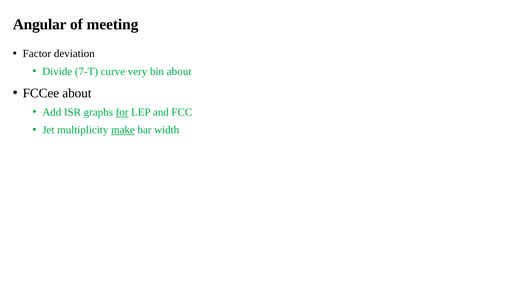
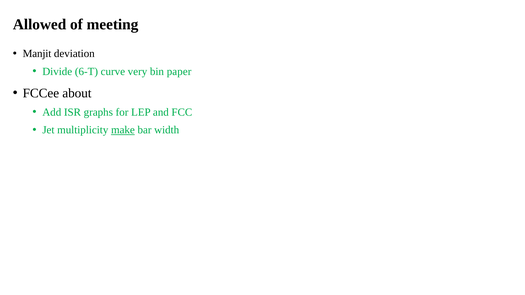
Angular: Angular -> Allowed
Factor: Factor -> Manjit
7-T: 7-T -> 6-T
bin about: about -> paper
for underline: present -> none
